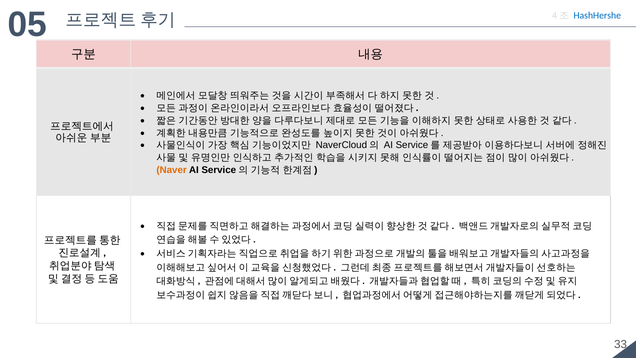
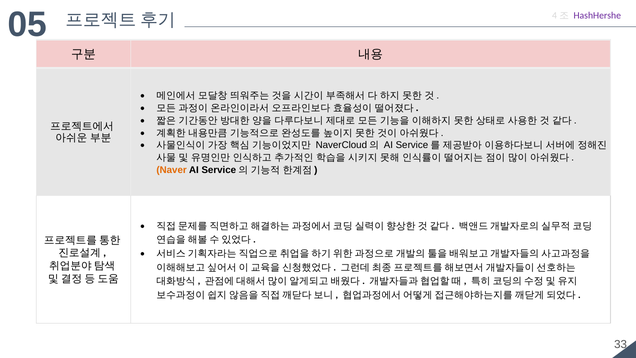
HashHershe colour: blue -> purple
